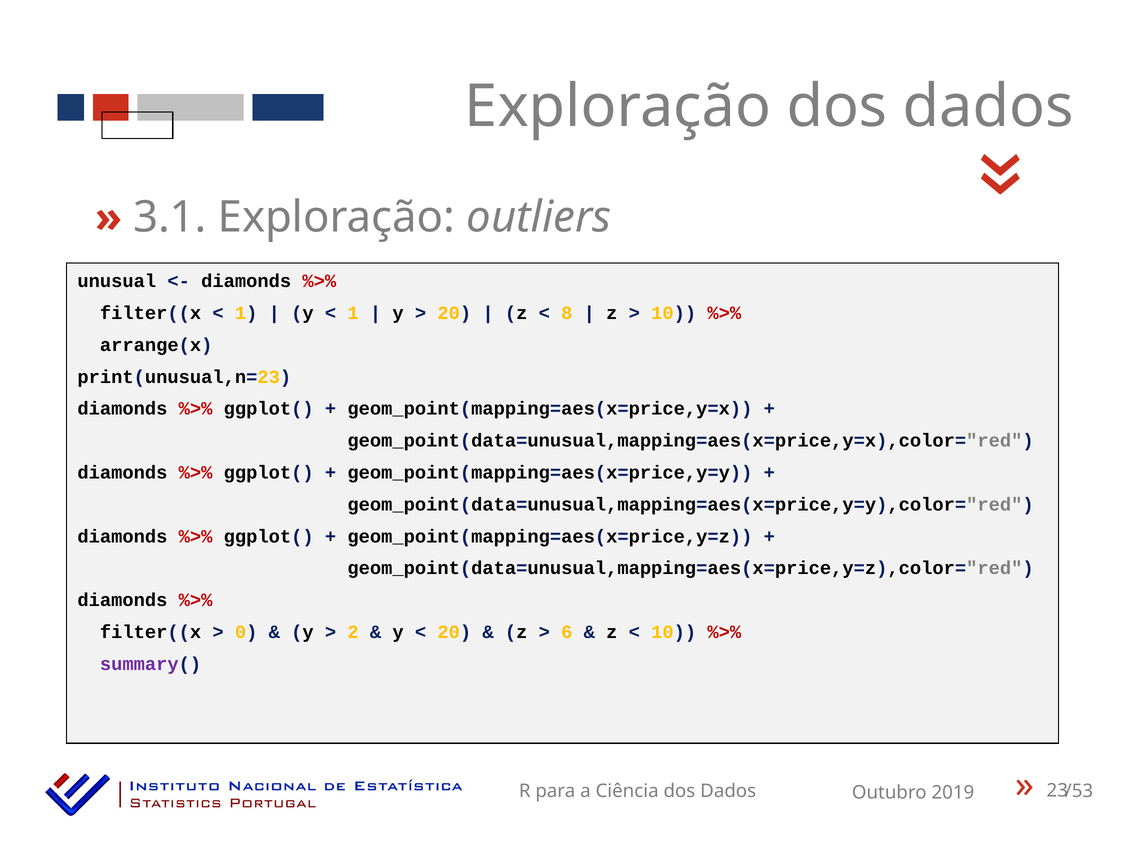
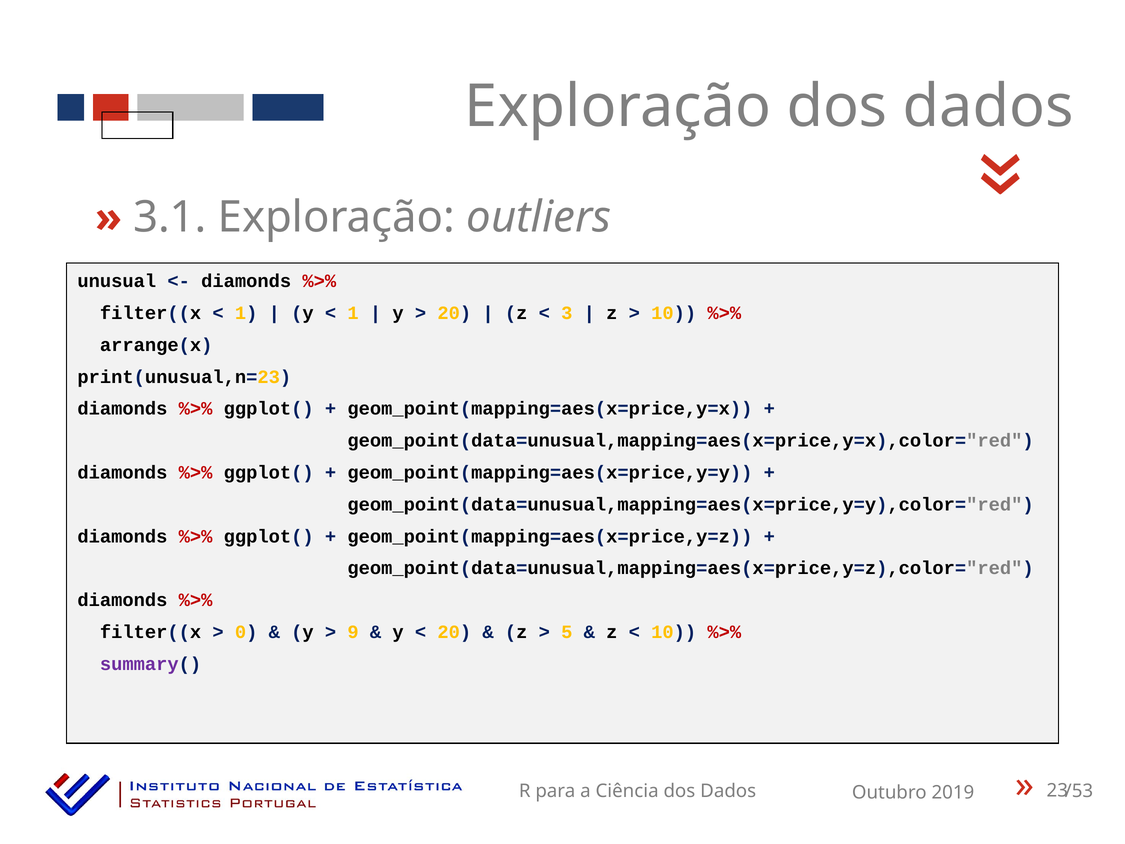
8: 8 -> 3
2: 2 -> 9
6: 6 -> 5
